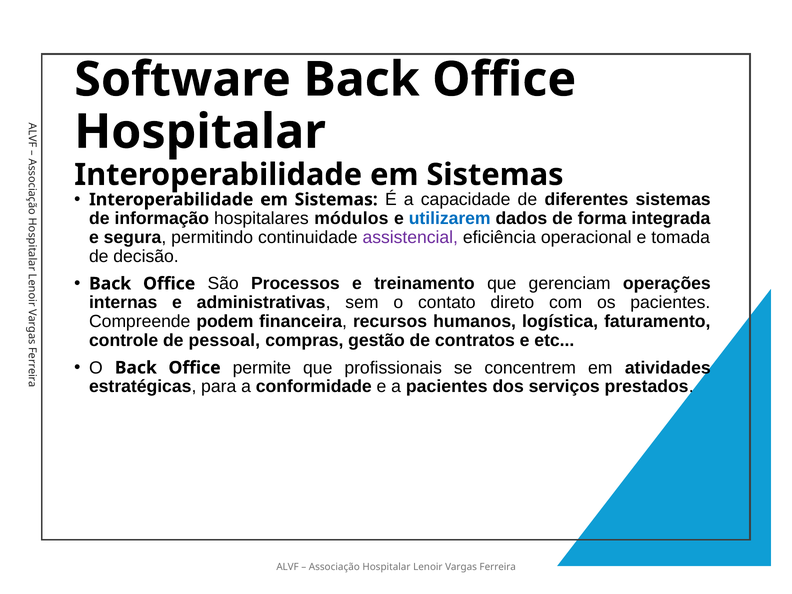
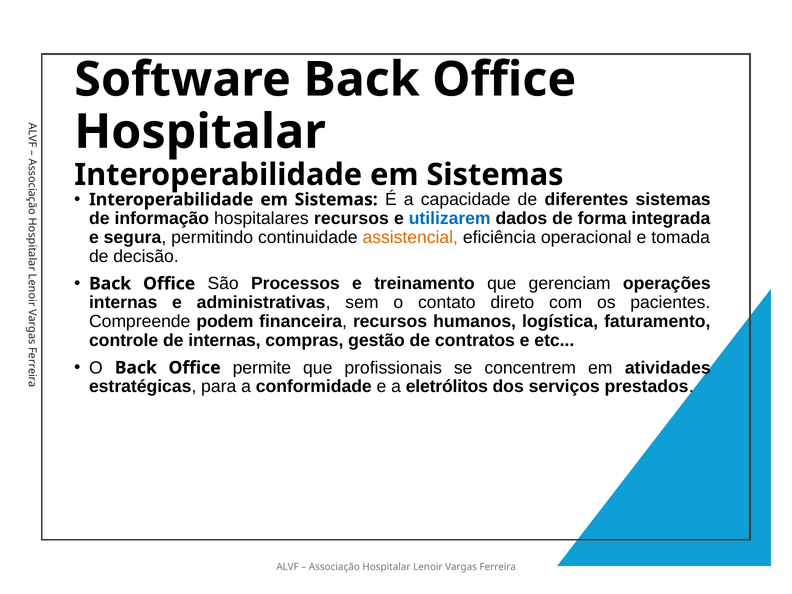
hospitalares módulos: módulos -> recursos
assistencial colour: purple -> orange
de pessoal: pessoal -> internas
a pacientes: pacientes -> eletrólitos
